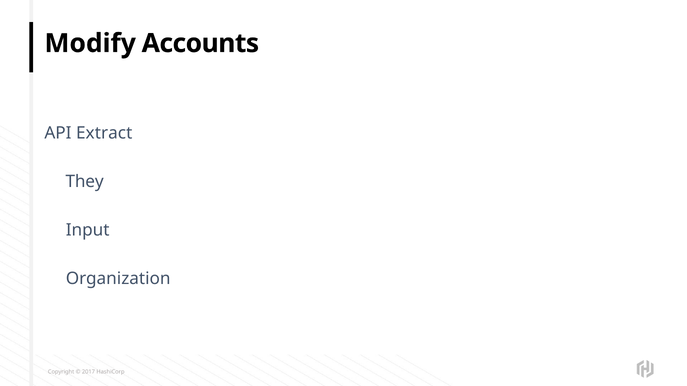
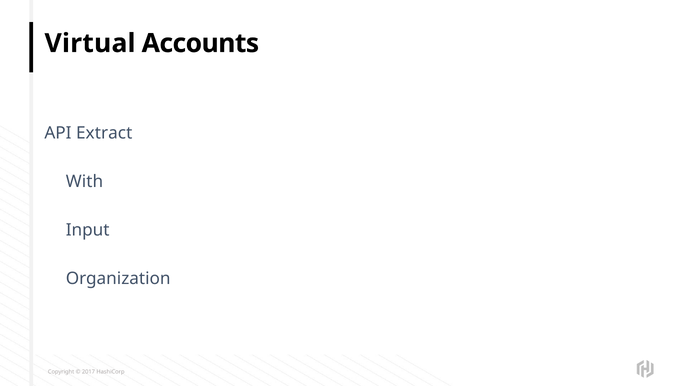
Modify: Modify -> Virtual
They: They -> With
